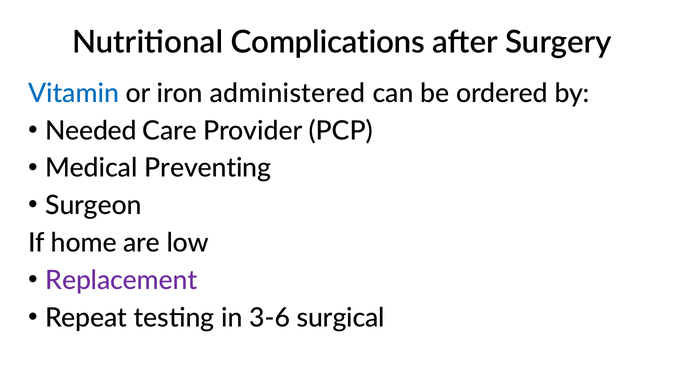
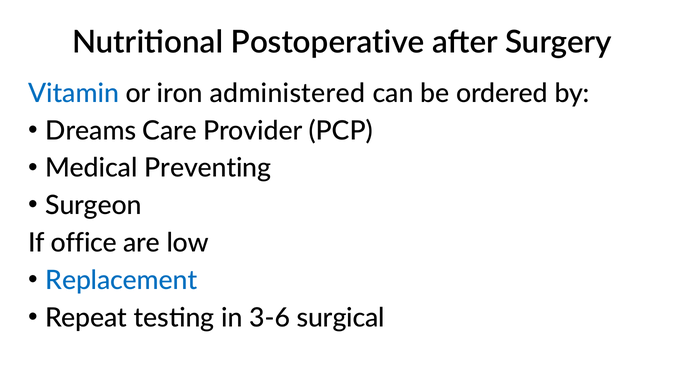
Complications: Complications -> Postoperative
Needed: Needed -> Dreams
home: home -> office
Replacement colour: purple -> blue
